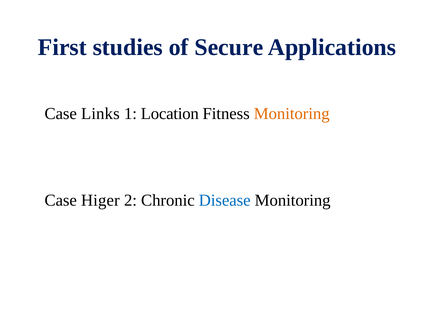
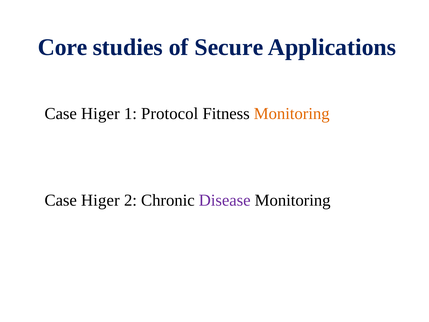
First: First -> Core
Links at (100, 114): Links -> Higer
Location: Location -> Protocol
Disease colour: blue -> purple
